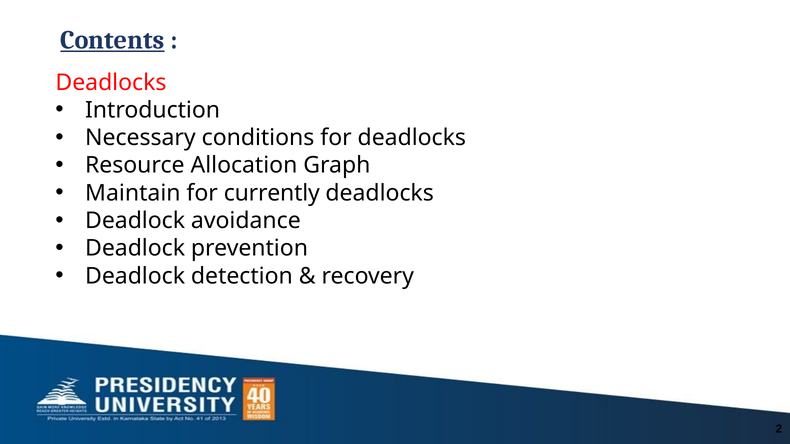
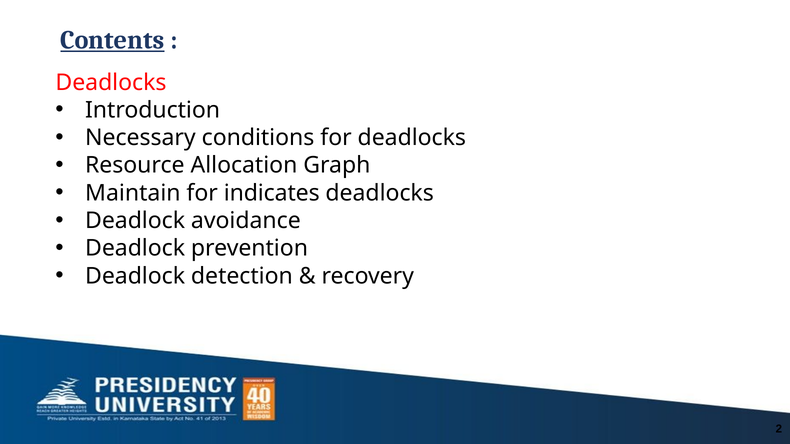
currently: currently -> indicates
